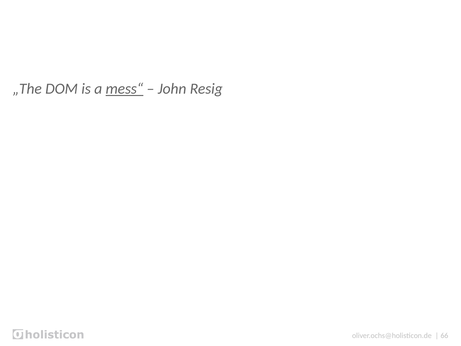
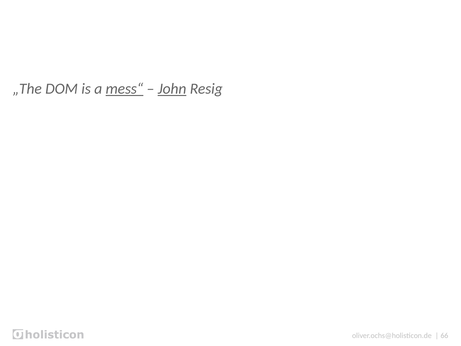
John underline: none -> present
